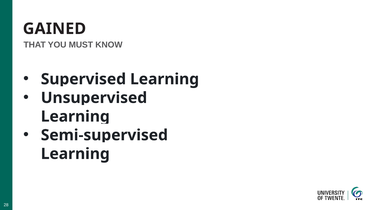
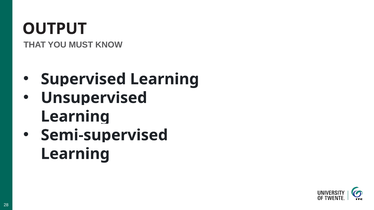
GAINED: GAINED -> OUTPUT
